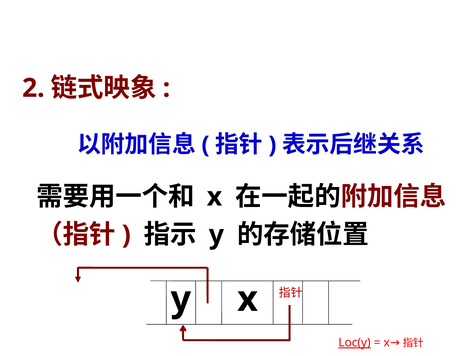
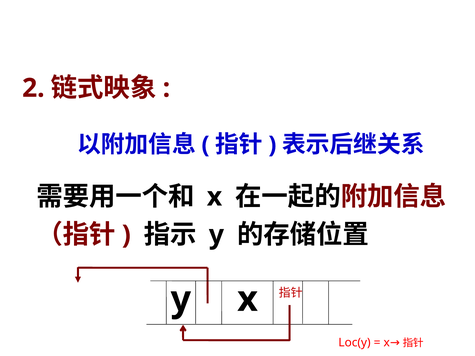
Loc(y underline: present -> none
